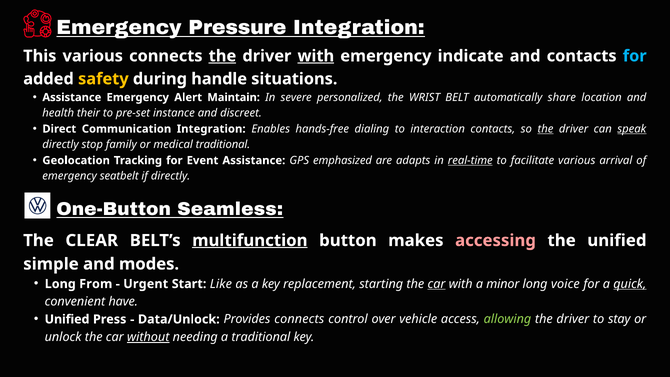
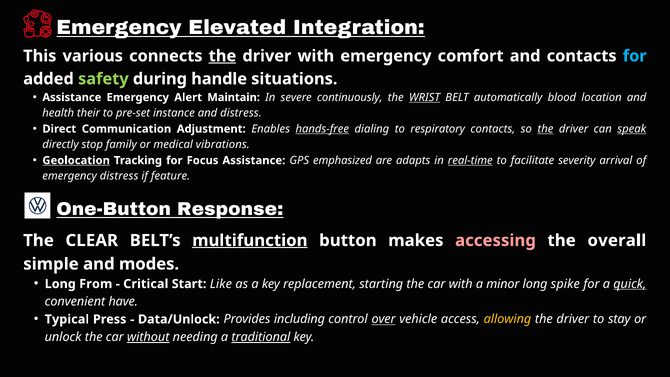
Pressure: Pressure -> Elevated
with at (316, 56) underline: present -> none
indicate: indicate -> comfort
safety colour: yellow -> light green
personalized: personalized -> continuously
WRIST underline: none -> present
share: share -> blood
and discreet: discreet -> distress
Communication Integration: Integration -> Adjustment
hands-free underline: none -> present
interaction: interaction -> respiratory
medical traditional: traditional -> vibrations
Geolocation underline: none -> present
Event: Event -> Focus
facilitate various: various -> severity
emergency seatbelt: seatbelt -> distress
if directly: directly -> feature
Seamless: Seamless -> Response
the unified: unified -> overall
Urgent: Urgent -> Critical
car at (436, 284) underline: present -> none
voice: voice -> spike
Unified at (67, 319): Unified -> Typical
Provides connects: connects -> including
over underline: none -> present
allowing colour: light green -> yellow
traditional at (261, 337) underline: none -> present
